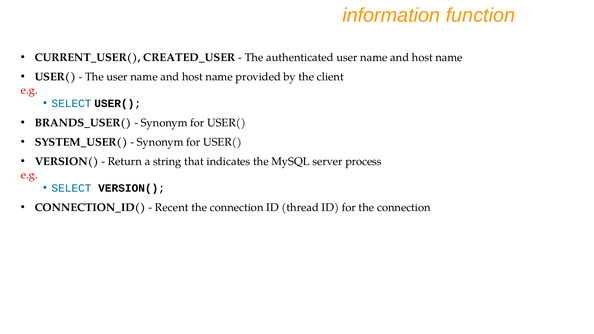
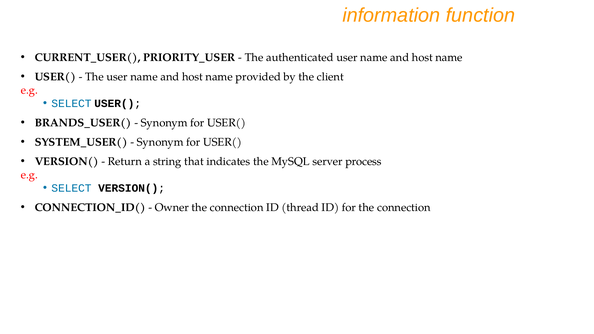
CREATED_USER: CREATED_USER -> PRIORITY_USER
Recent: Recent -> Owner
